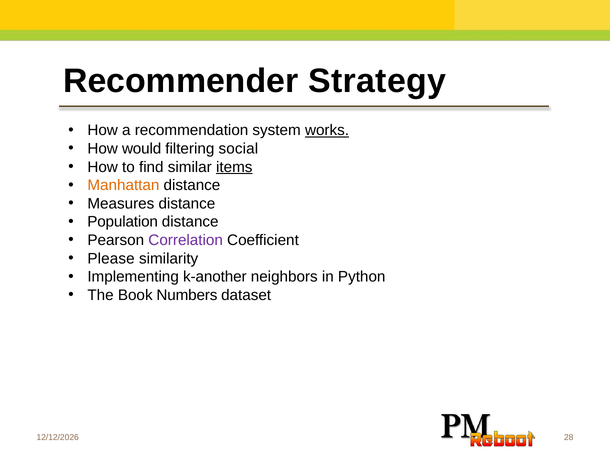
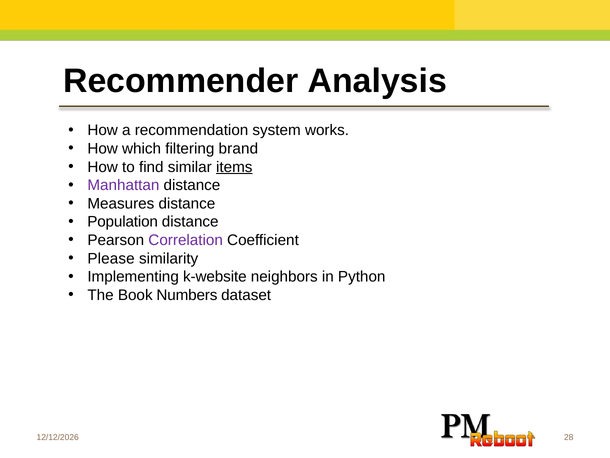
Strategy: Strategy -> Analysis
works underline: present -> none
would: would -> which
social: social -> brand
Manhattan colour: orange -> purple
k-another: k-another -> k-website
